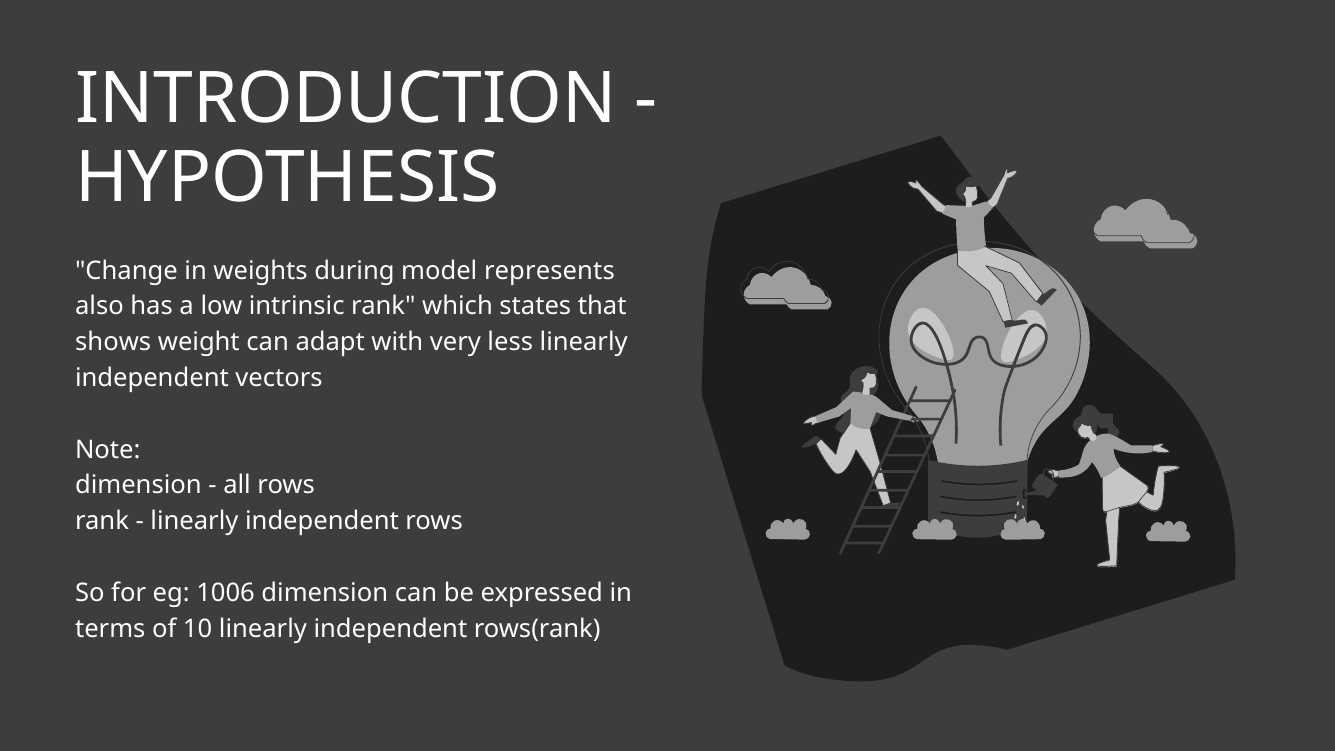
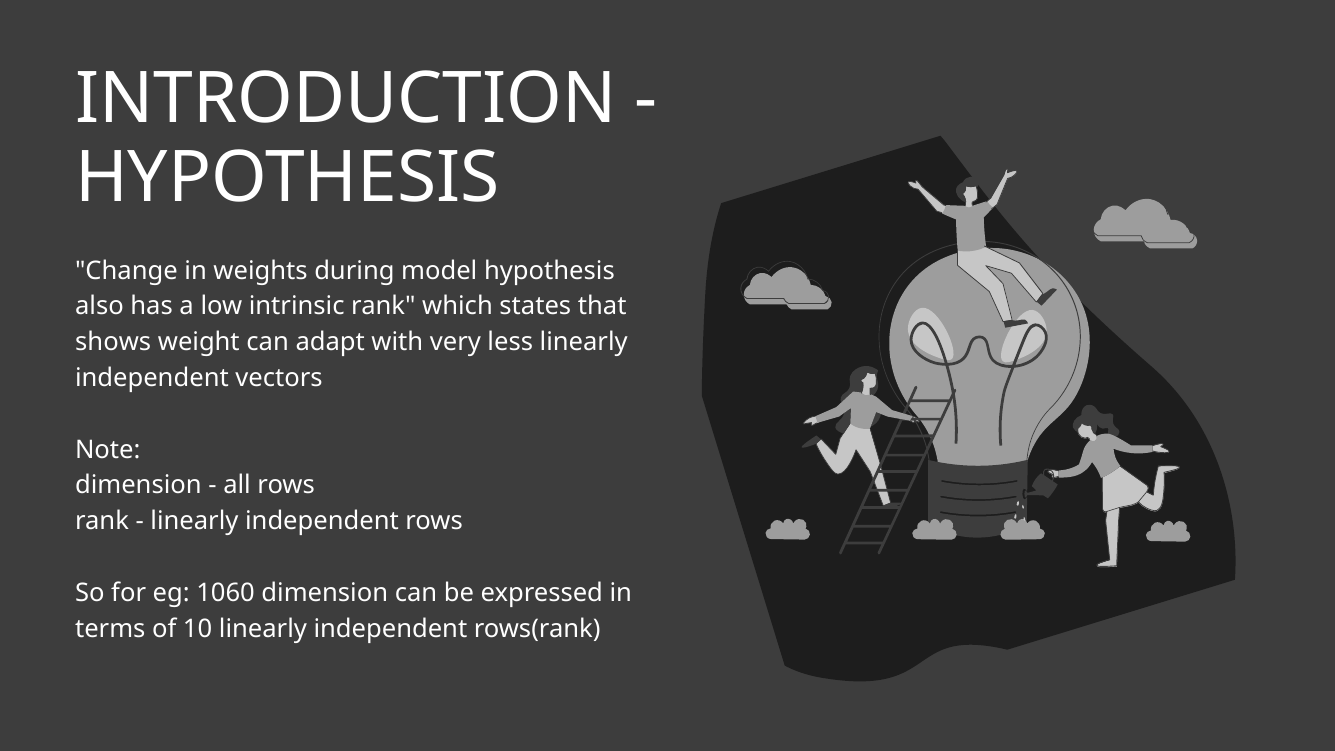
model represents: represents -> hypothesis
1006: 1006 -> 1060
